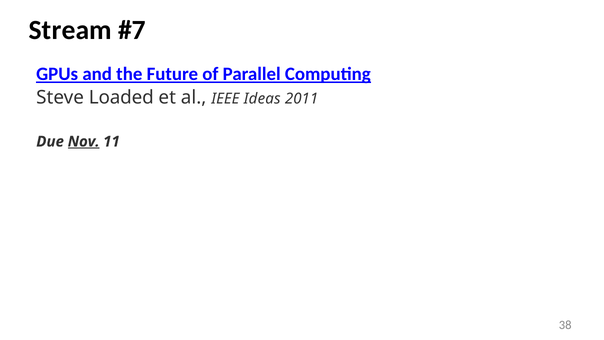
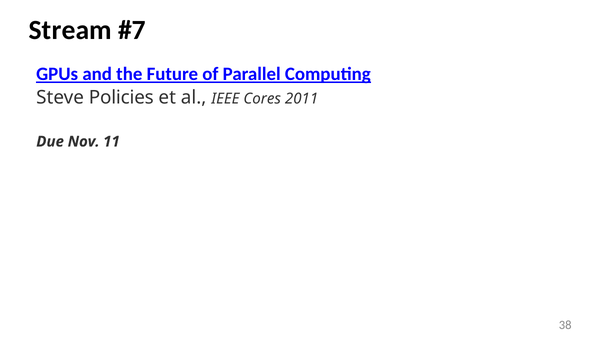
Loaded: Loaded -> Policies
Ideas: Ideas -> Cores
Nov underline: present -> none
